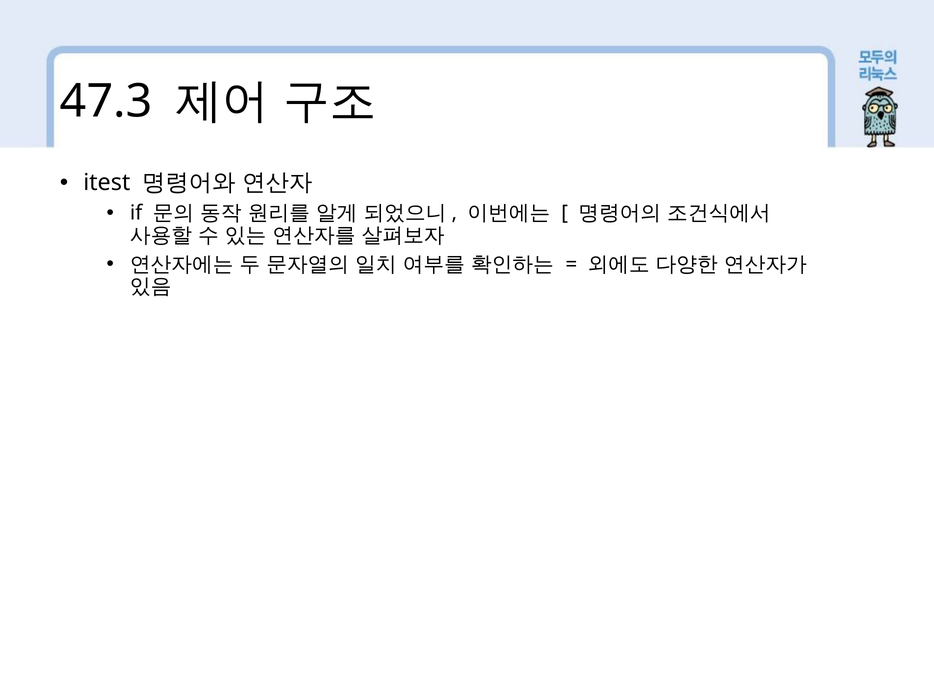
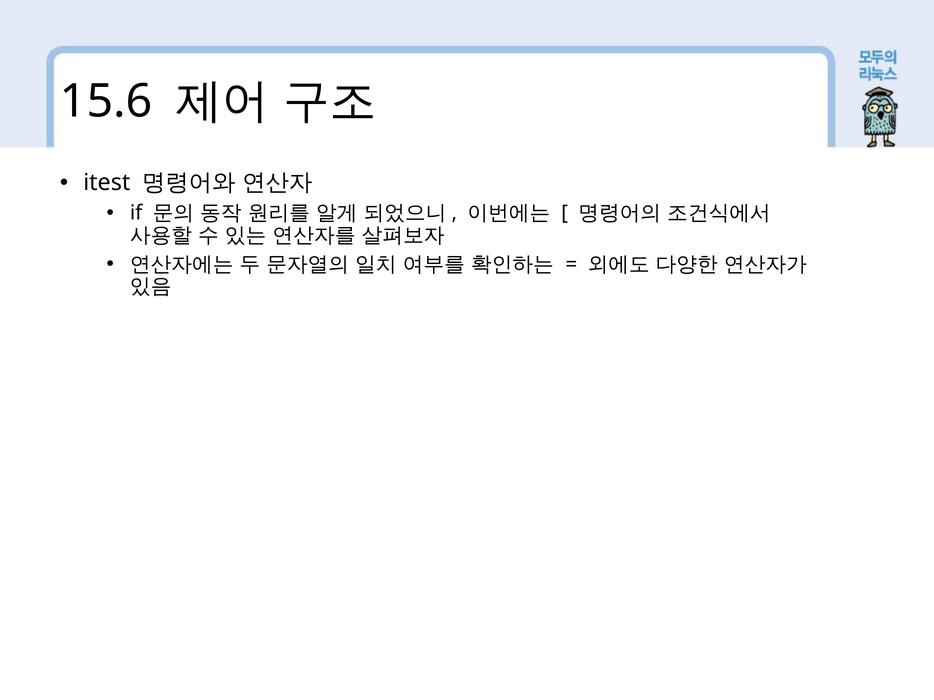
47.3: 47.3 -> 15.6
